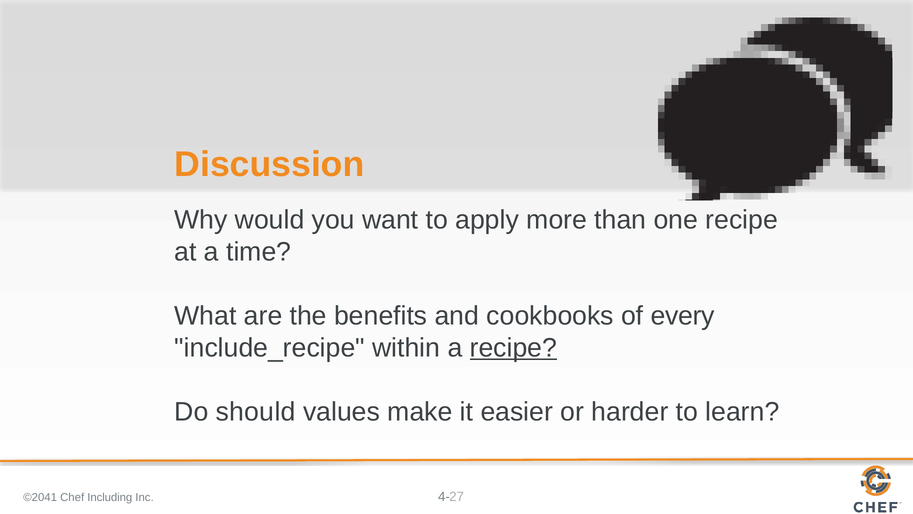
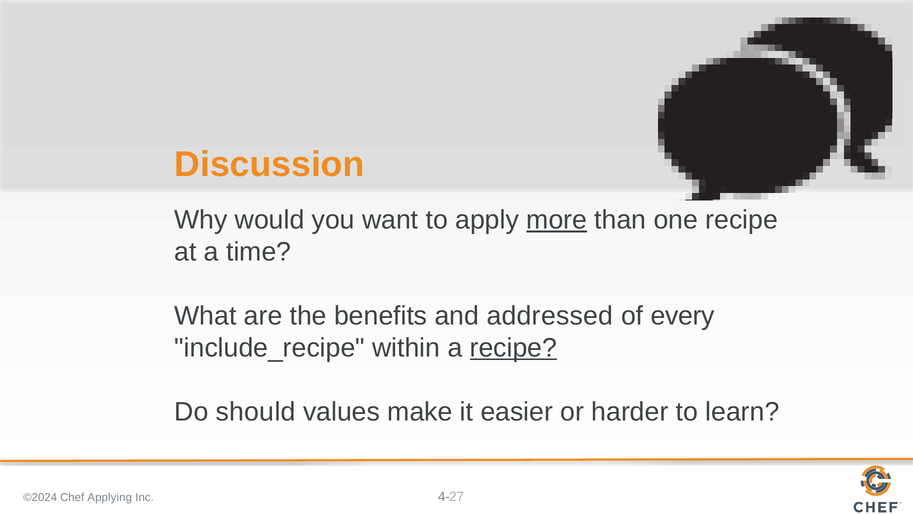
more underline: none -> present
cookbooks: cookbooks -> addressed
©2041: ©2041 -> ©2024
Including: Including -> Applying
